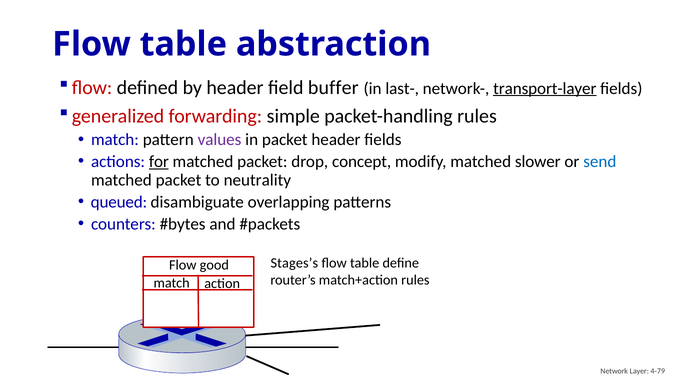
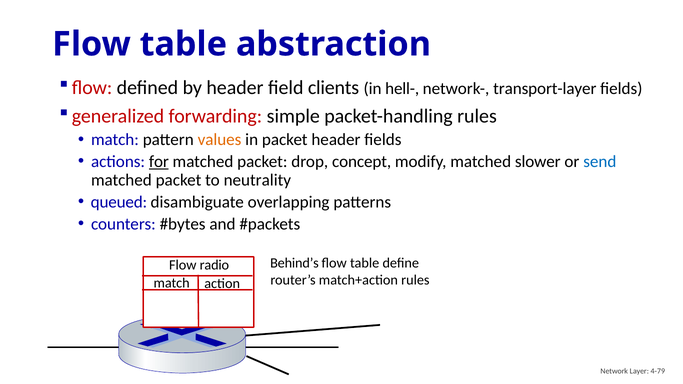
buffer: buffer -> clients
last-: last- -> hell-
transport-layer underline: present -> none
values colour: purple -> orange
Stages’s: Stages’s -> Behind’s
good: good -> radio
